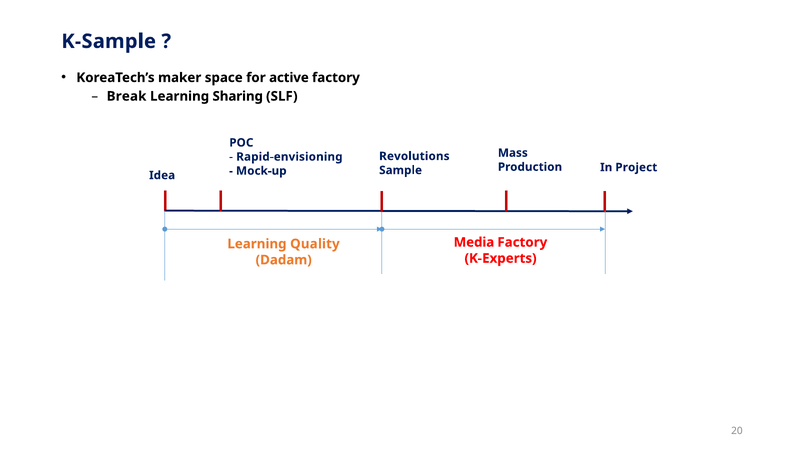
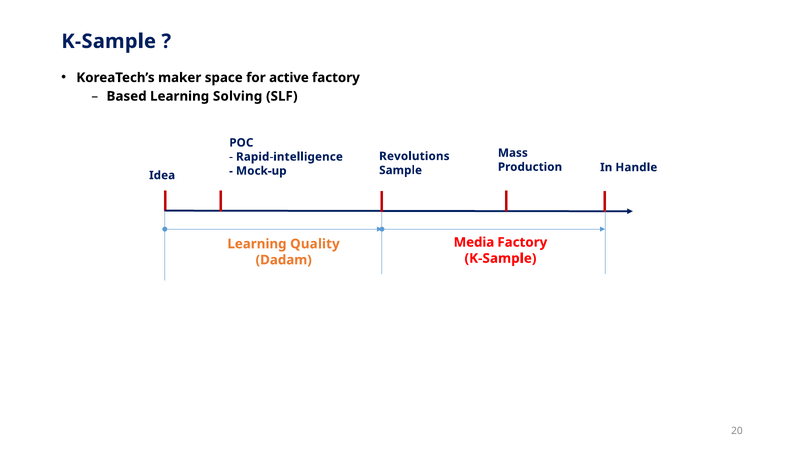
Break: Break -> Based
Sharing: Sharing -> Solving
Rapid-envisioning: Rapid-envisioning -> Rapid-intelligence
Project: Project -> Handle
K-Experts at (501, 259): K-Experts -> K-Sample
